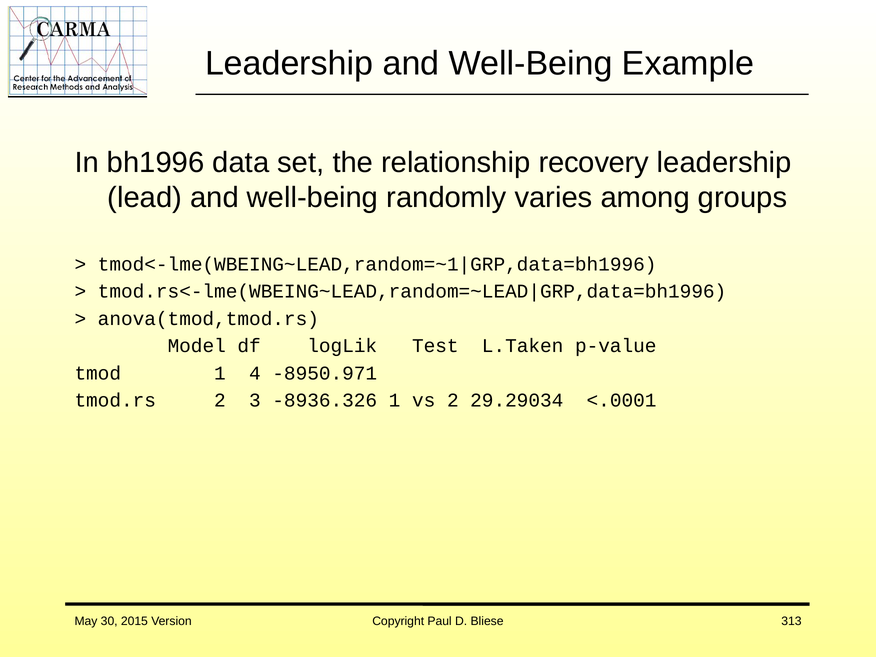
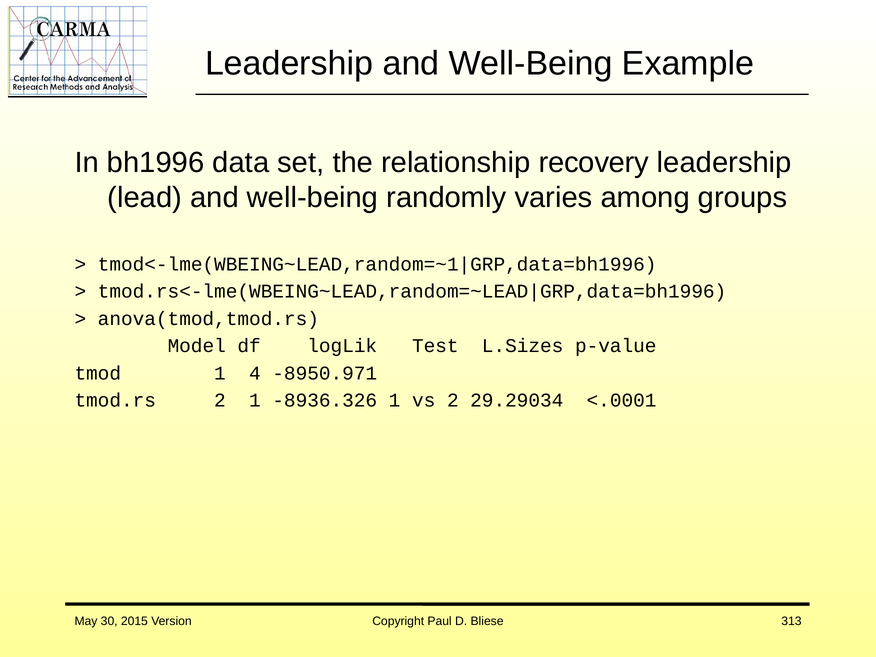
L.Taken: L.Taken -> L.Sizes
2 3: 3 -> 1
